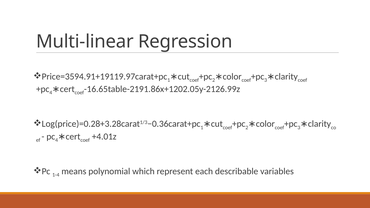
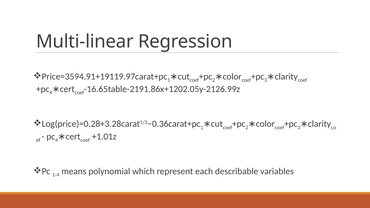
+4.01z: +4.01z -> +1.01z
